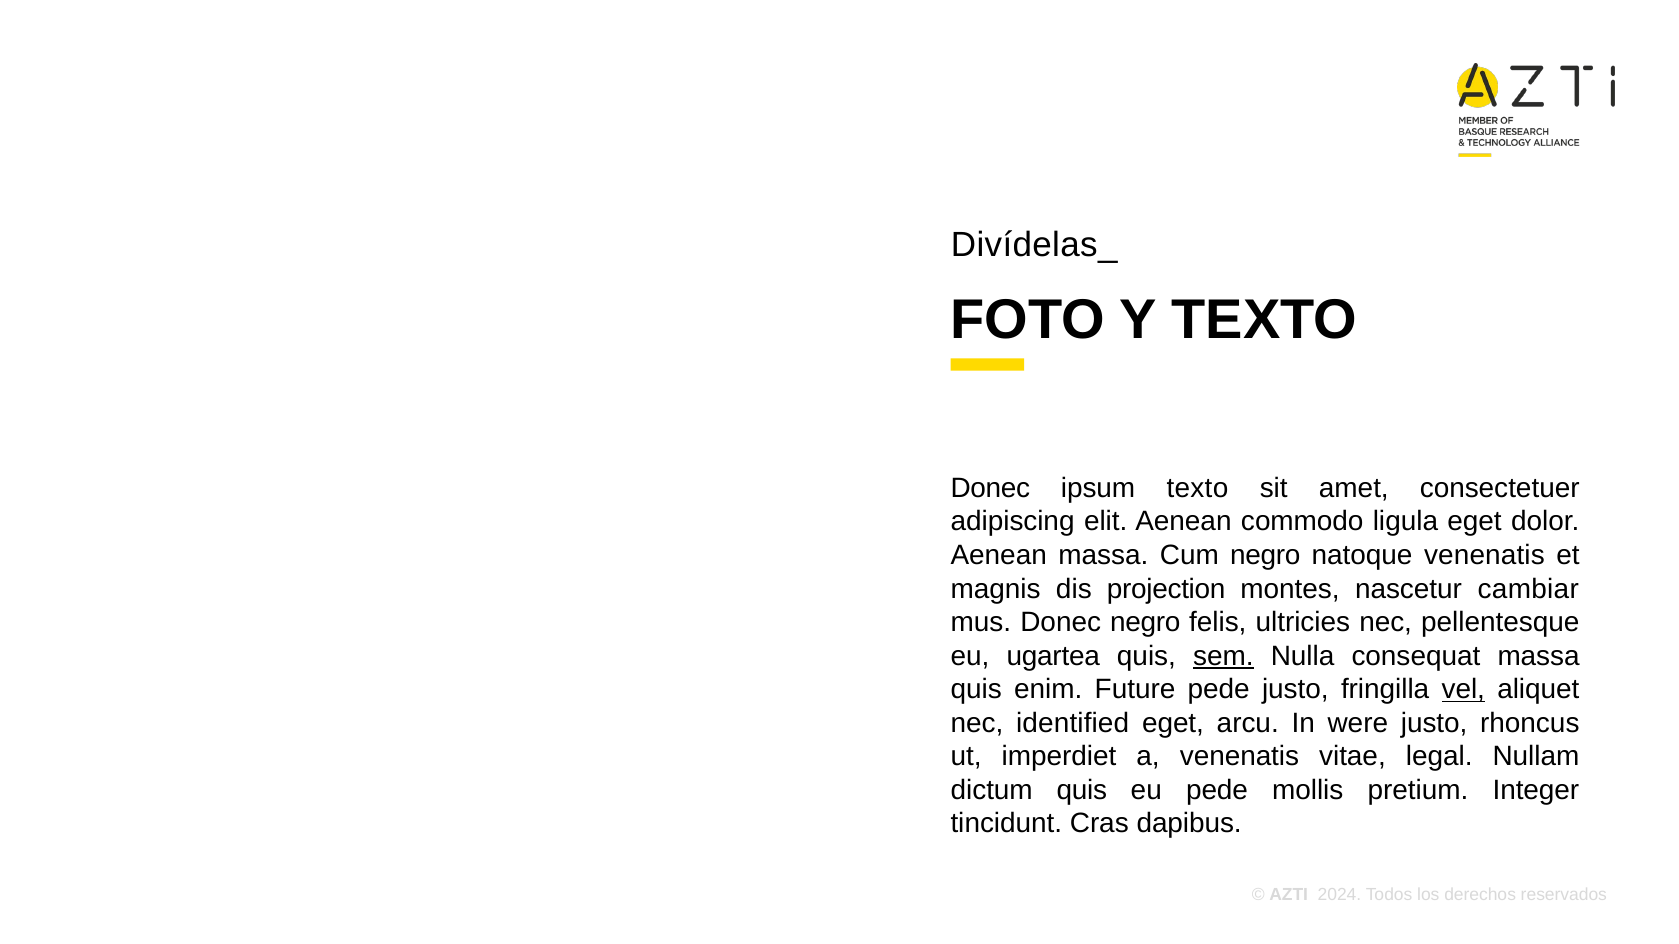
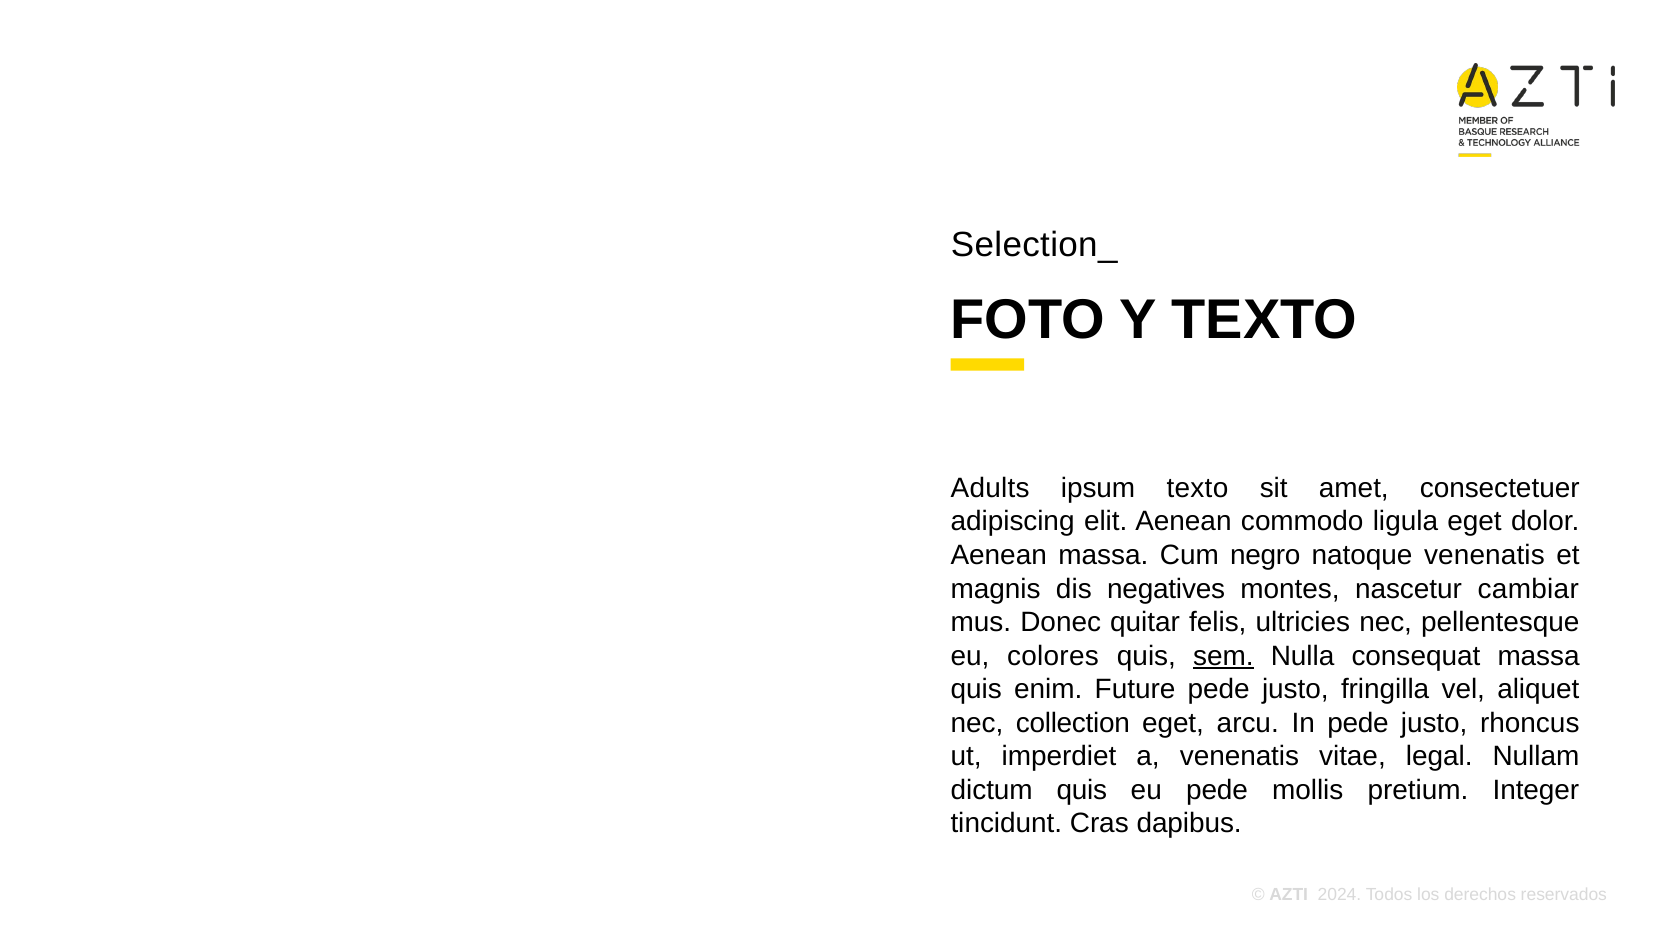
Divídelas_: Divídelas_ -> Selection_
Donec at (990, 488): Donec -> Adults
projection: projection -> negatives
Donec negro: negro -> quitar
ugartea: ugartea -> colores
vel underline: present -> none
identified: identified -> collection
In were: were -> pede
